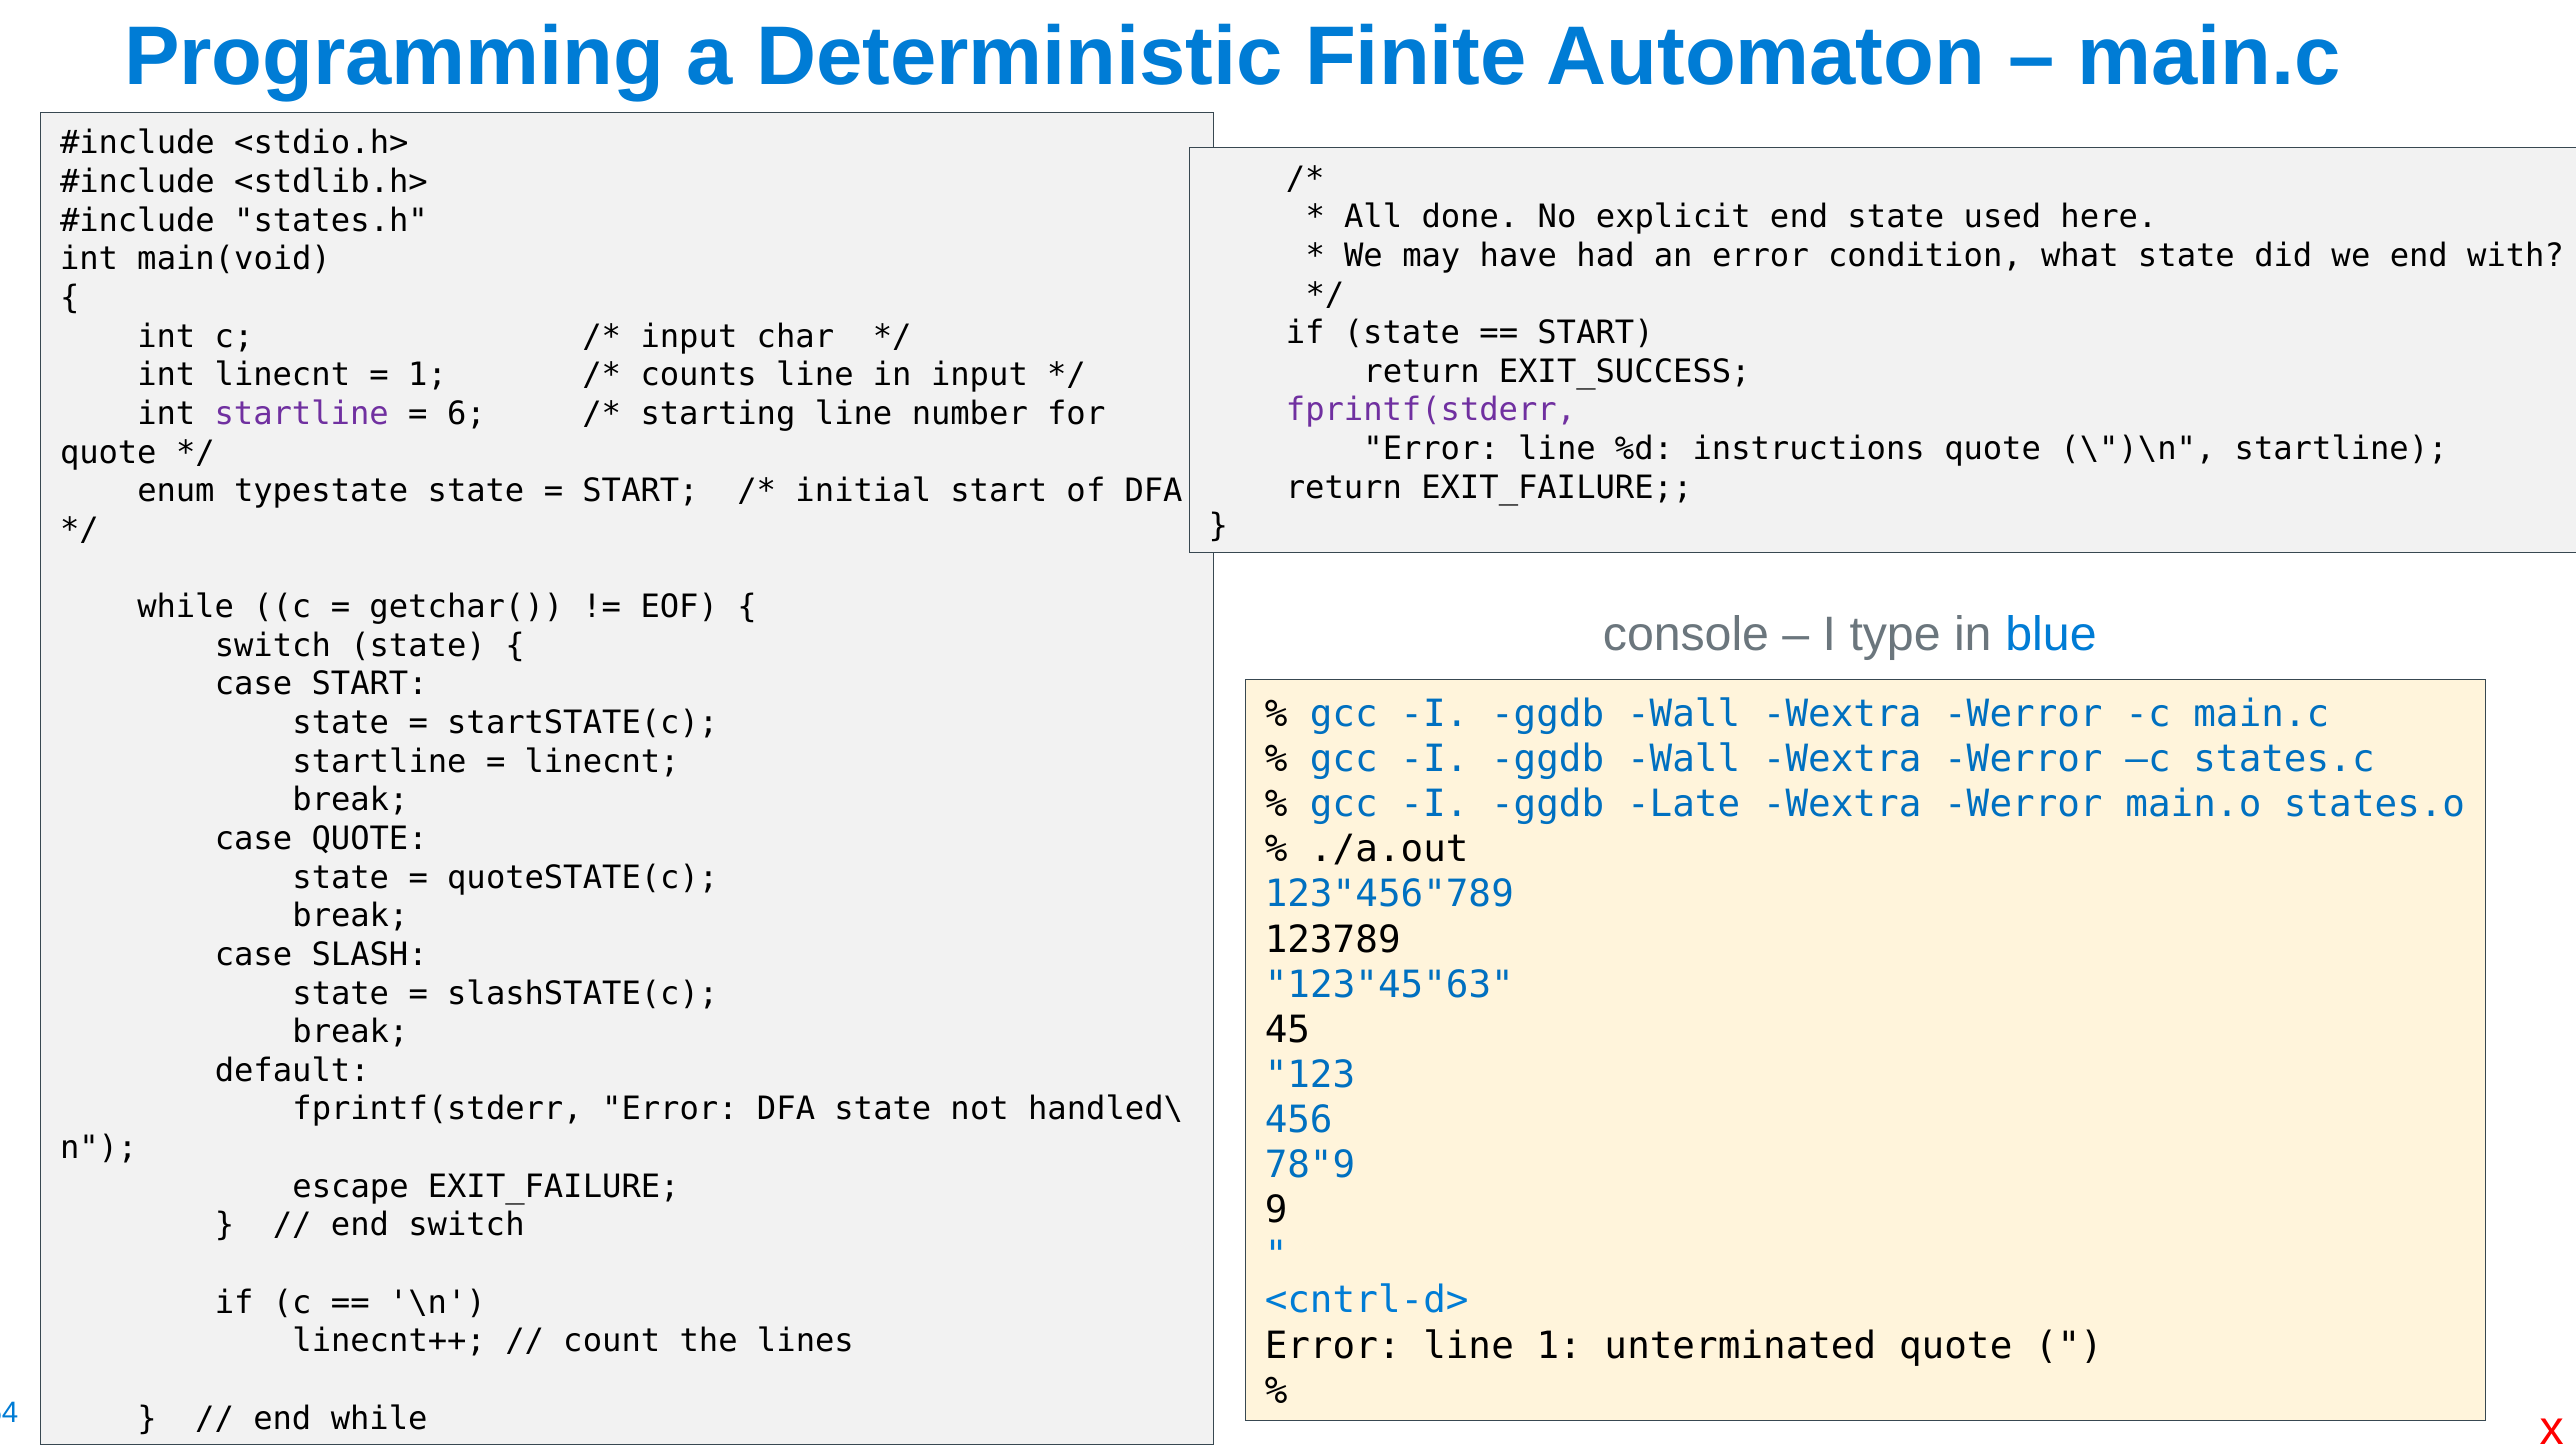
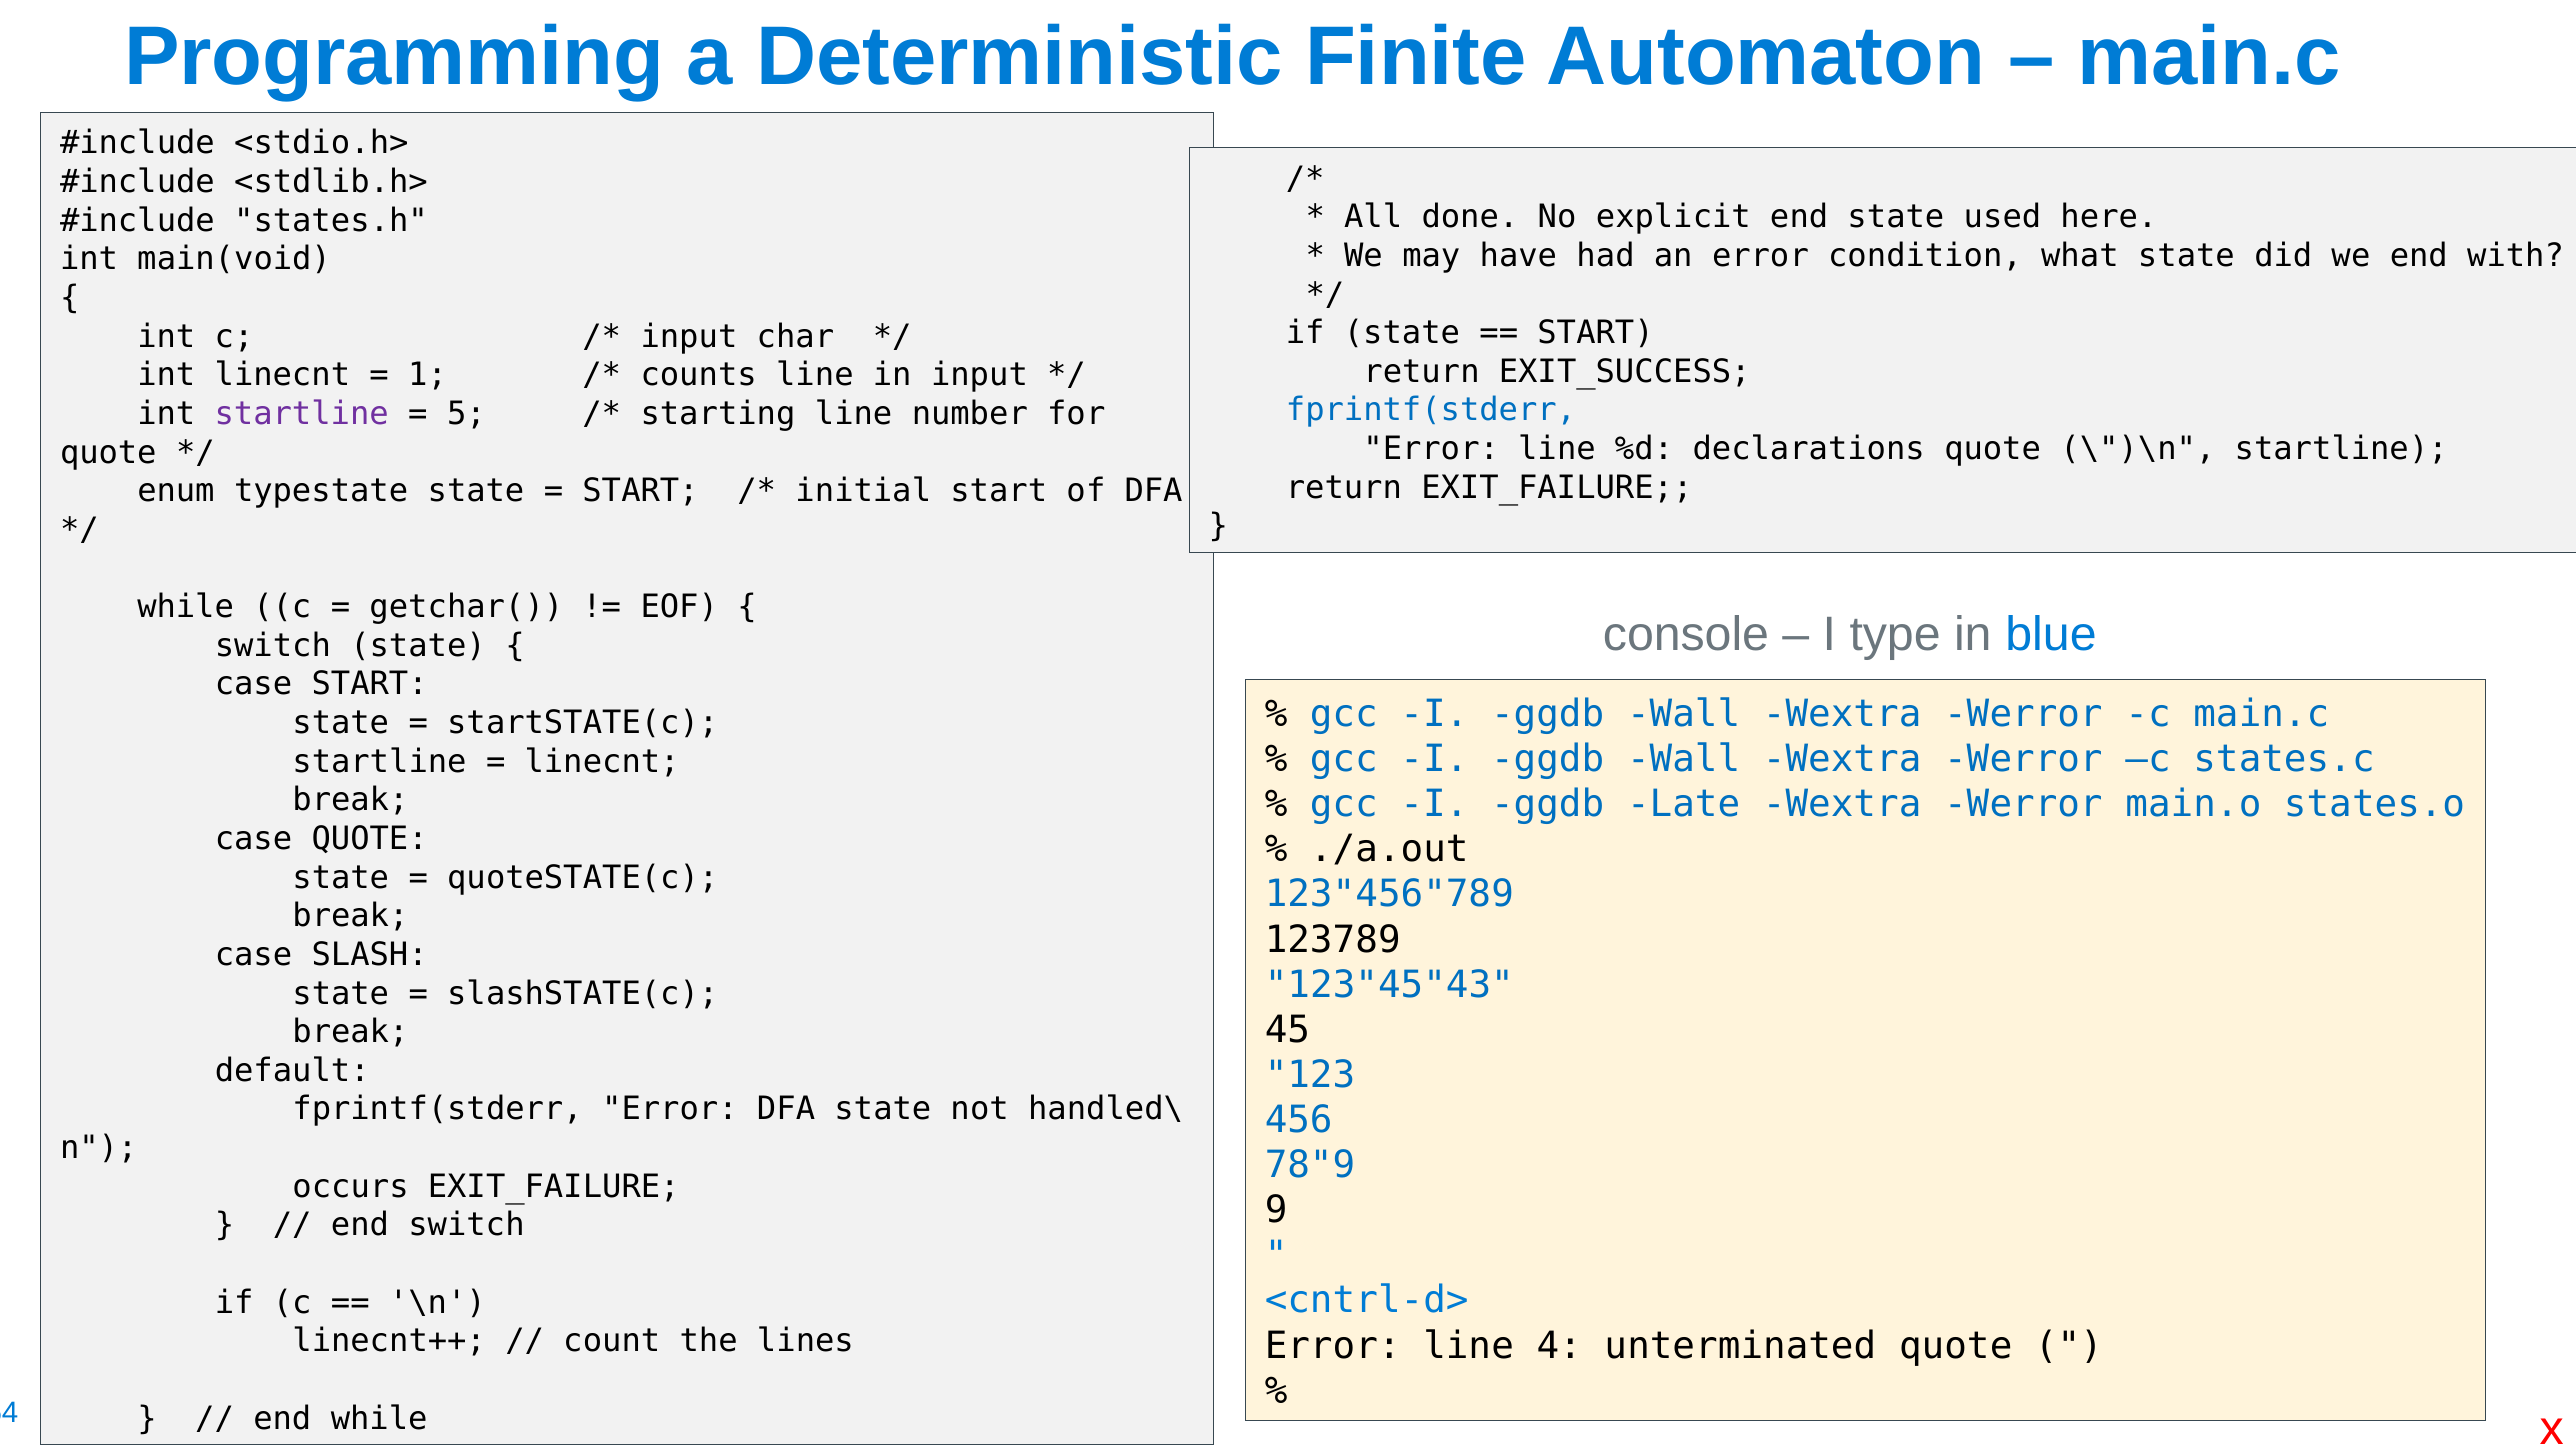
fprintf(stderr at (1431, 410) colour: purple -> blue
6: 6 -> 5
instructions: instructions -> declarations
123"45"63: 123"45"63 -> 123"45"43
escape: escape -> occurs
line 1: 1 -> 4
